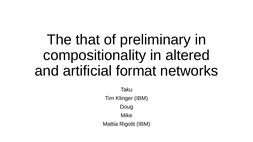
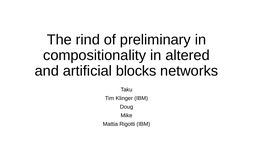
that: that -> rind
format: format -> blocks
